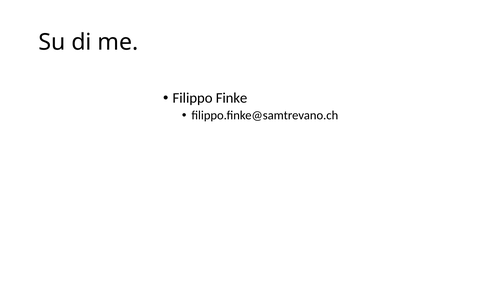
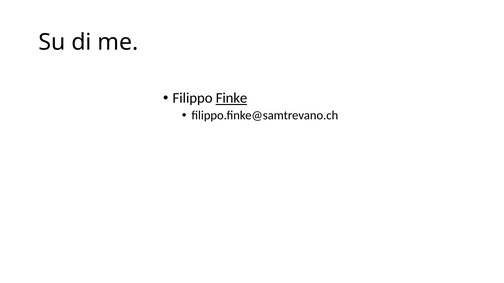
Finke underline: none -> present
